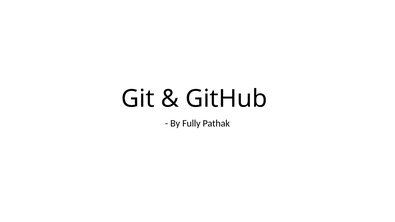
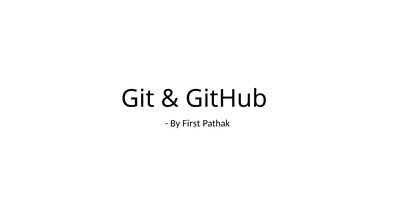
Fully: Fully -> First
